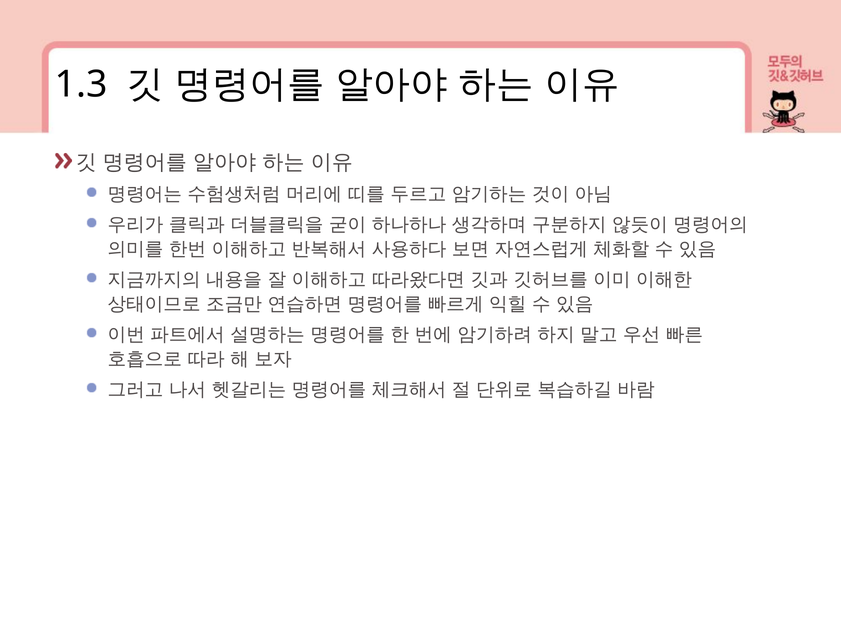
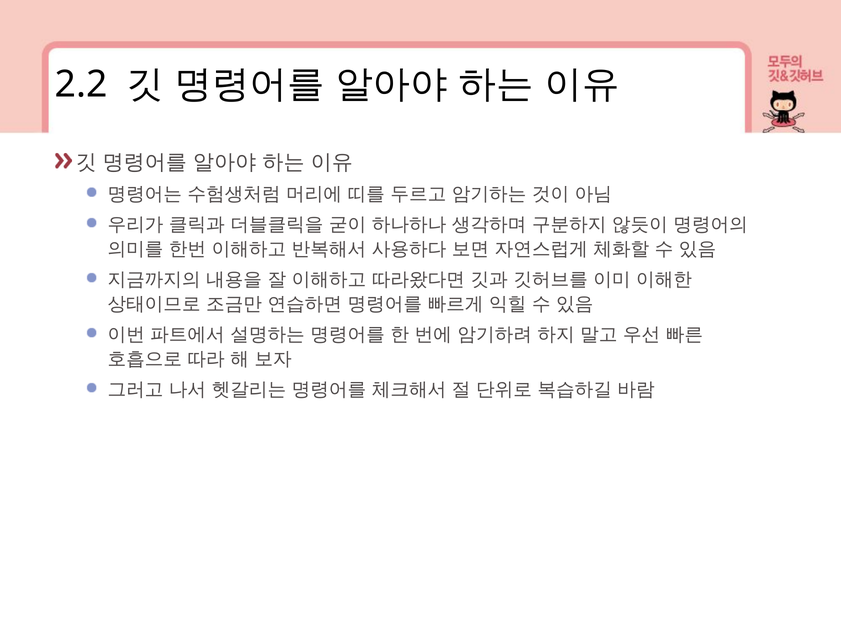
1.3: 1.3 -> 2.2
